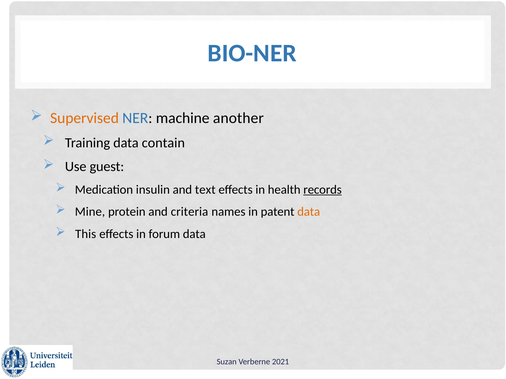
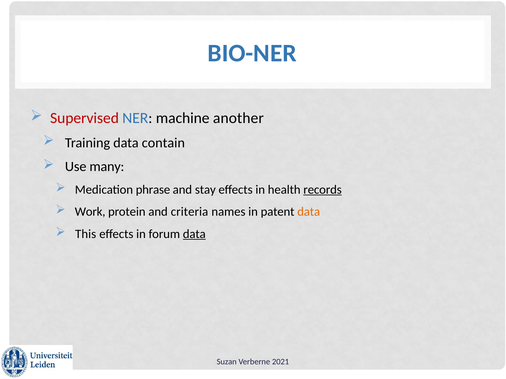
Supervised colour: orange -> red
guest: guest -> many
insulin: insulin -> phrase
text: text -> stay
Mine: Mine -> Work
data at (194, 234) underline: none -> present
